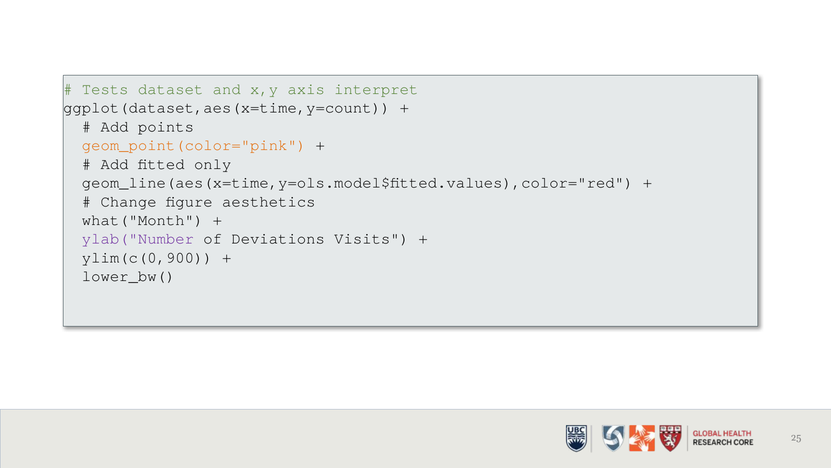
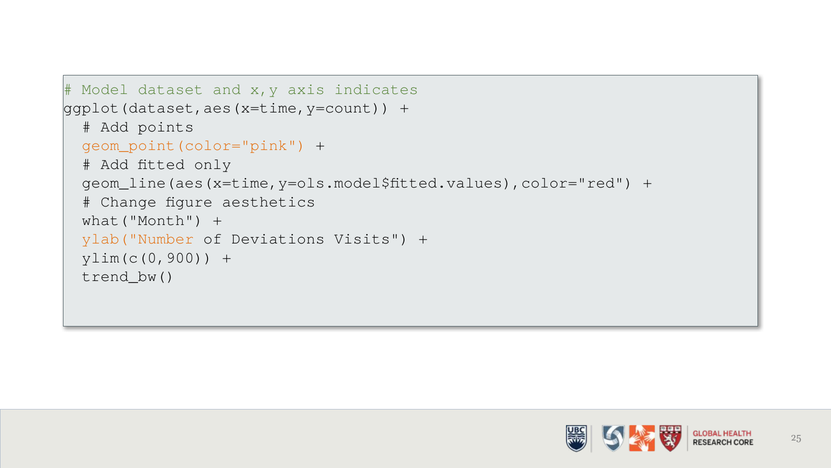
Tests: Tests -> Model
interpret: interpret -> indicates
ylab("Number colour: purple -> orange
lower_bw(: lower_bw( -> trend_bw(
